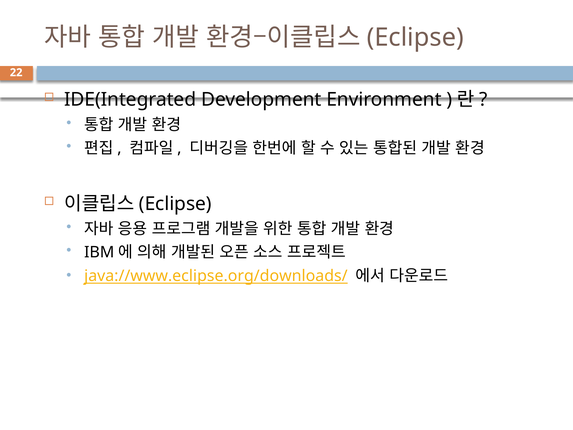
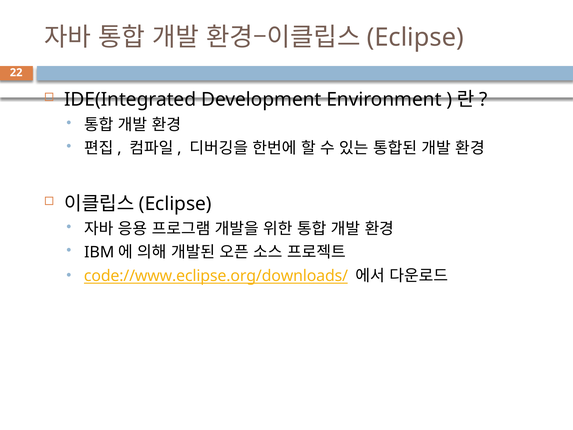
java://www.eclipse.org/downloads/: java://www.eclipse.org/downloads/ -> code://www.eclipse.org/downloads/
